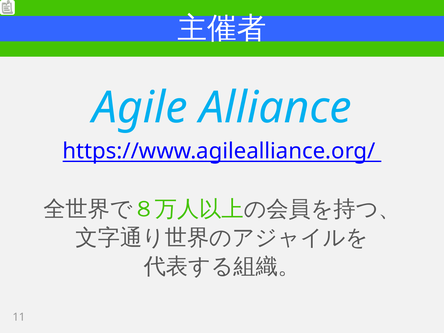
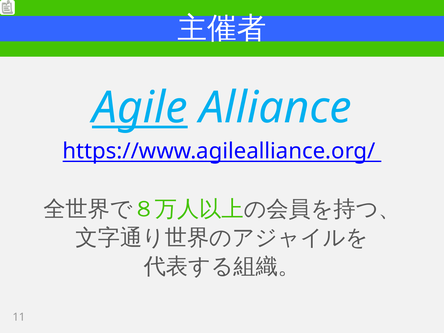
Agile underline: none -> present
